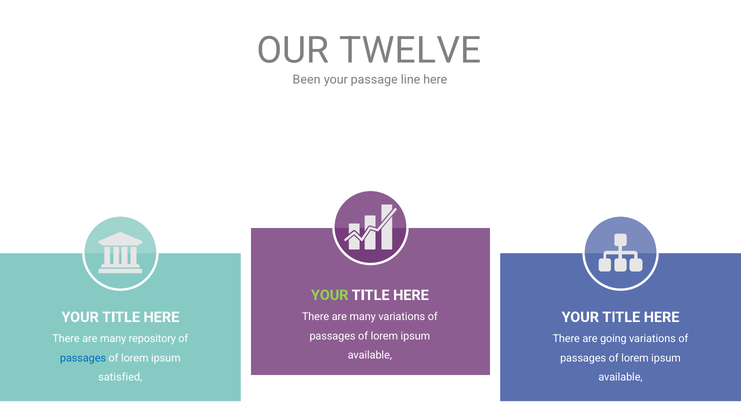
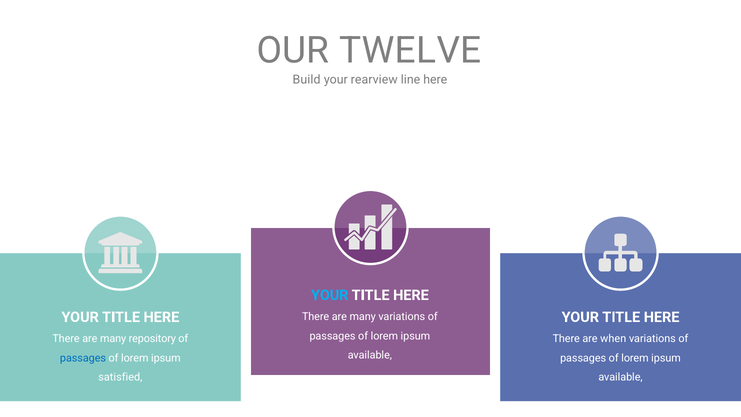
Been: Been -> Build
passage: passage -> rearview
YOUR at (330, 295) colour: light green -> light blue
going: going -> when
